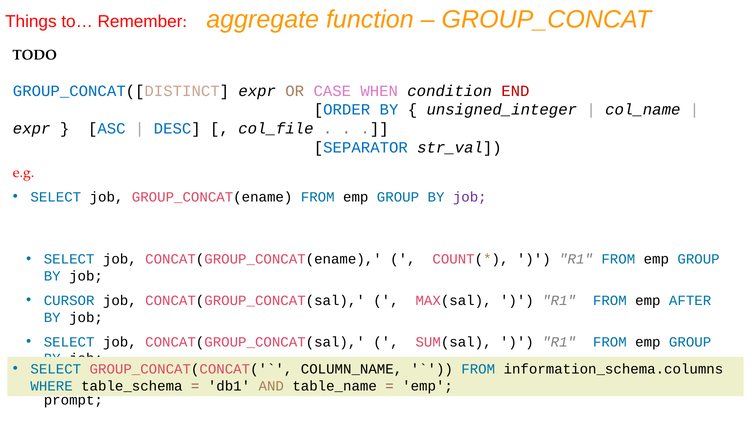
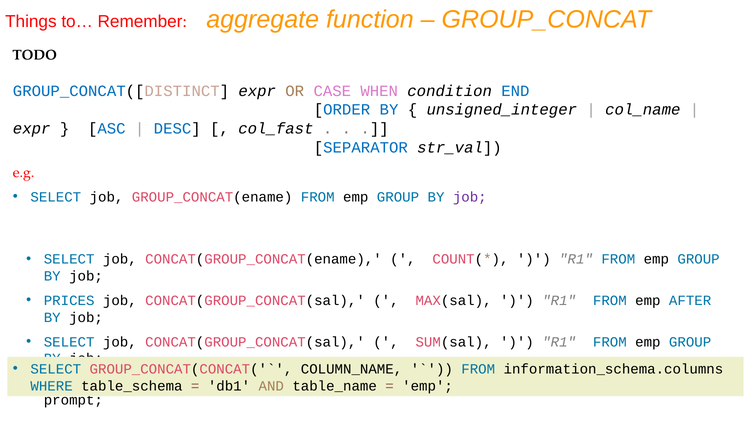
END colour: red -> blue
col_file: col_file -> col_fast
CURSOR: CURSOR -> PRICES
